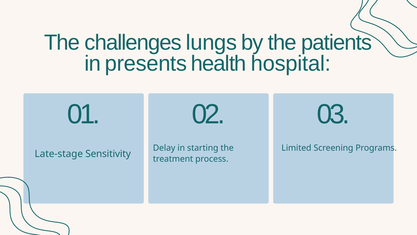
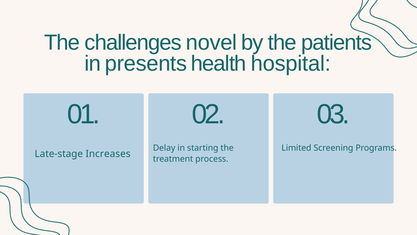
lungs: lungs -> novel
Sensitivity: Sensitivity -> Increases
